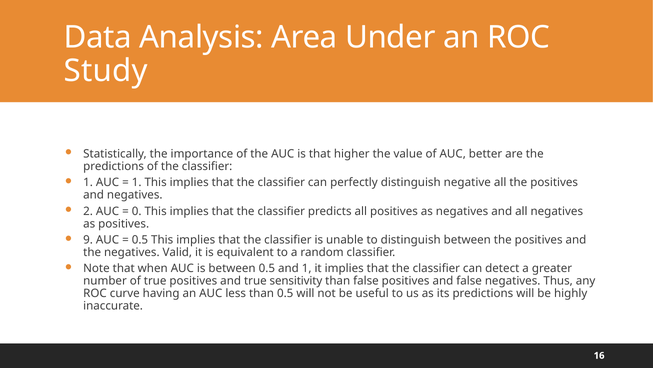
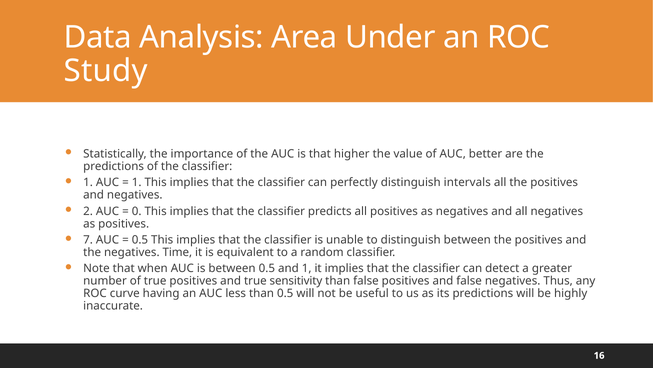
negative: negative -> intervals
9: 9 -> 7
Valid: Valid -> Time
